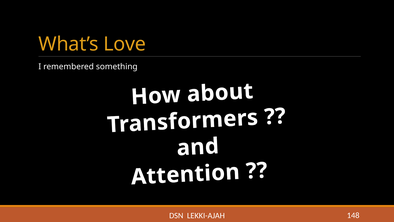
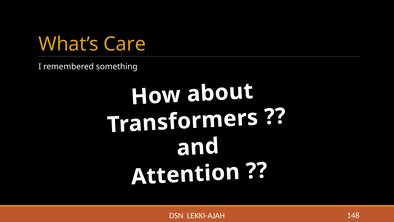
Love: Love -> Care
